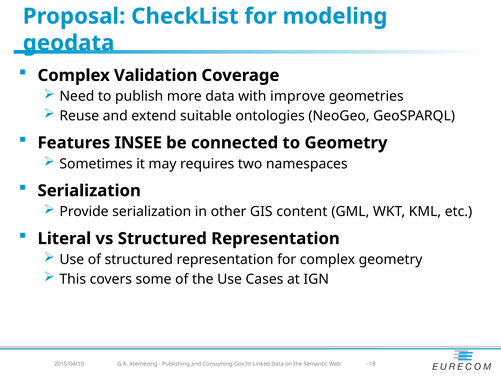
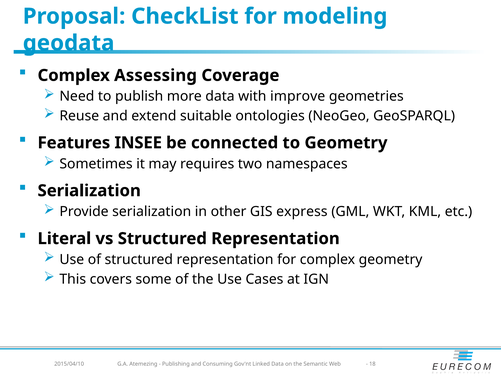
Validation: Validation -> Assessing
content: content -> express
